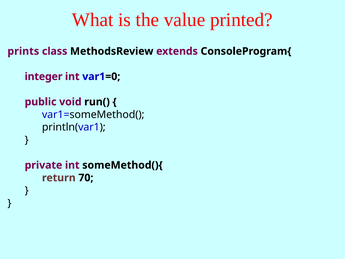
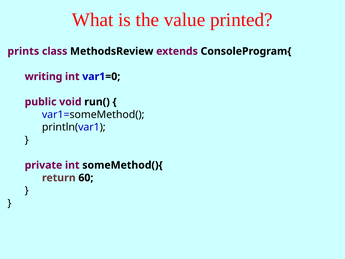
integer: integer -> writing
70: 70 -> 60
